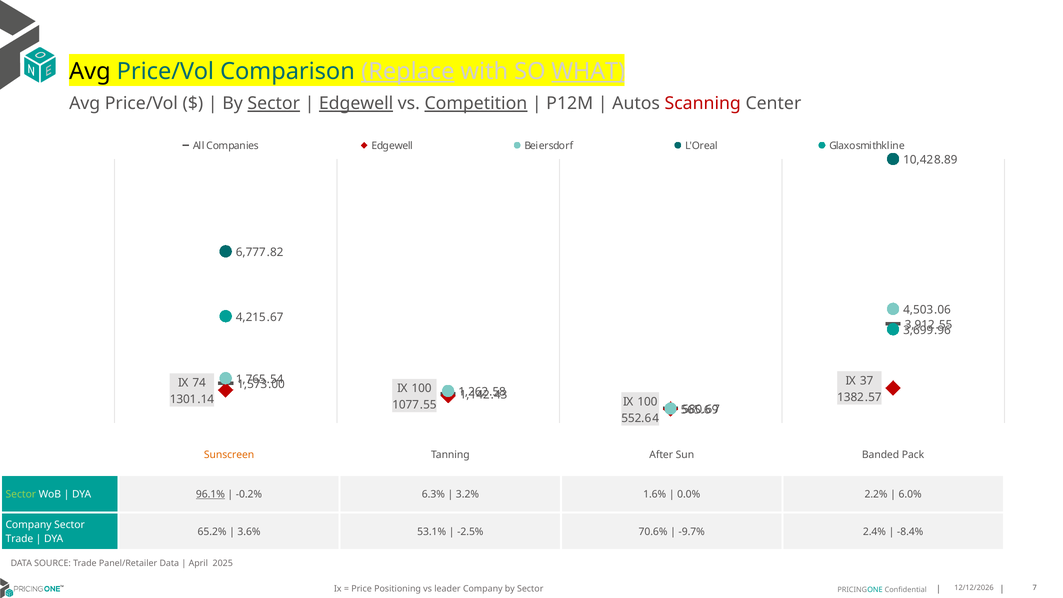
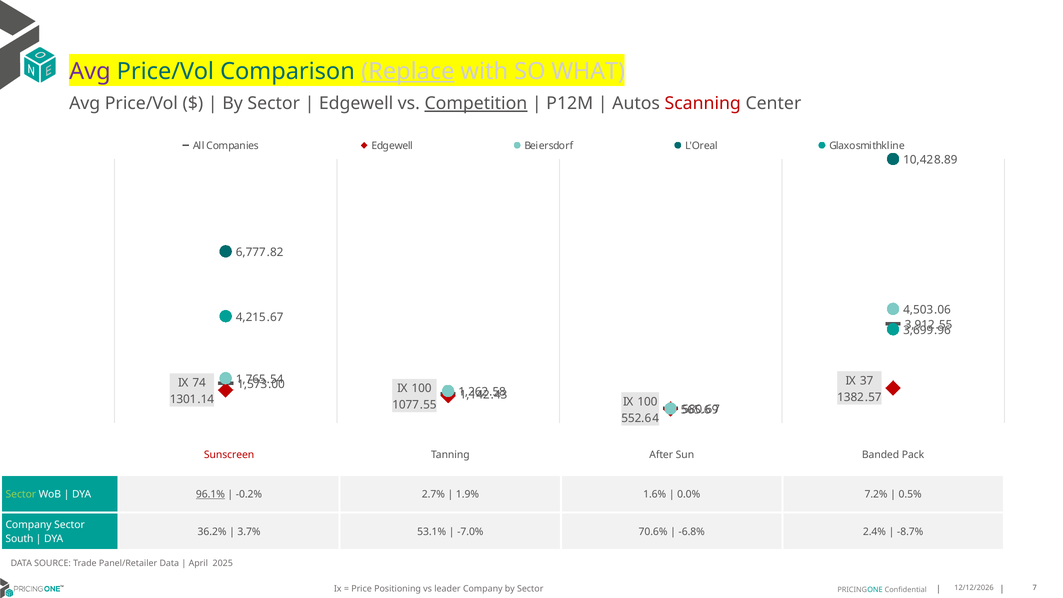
Avg at (90, 71) colour: black -> purple
WHAT underline: present -> none
Sector at (274, 104) underline: present -> none
Edgewell at (356, 104) underline: present -> none
Sunscreen colour: orange -> red
6.3%: 6.3% -> 2.7%
3.2%: 3.2% -> 1.9%
2.2%: 2.2% -> 7.2%
6.0%: 6.0% -> 0.5%
65.2%: 65.2% -> 36.2%
3.6%: 3.6% -> 3.7%
-2.5%: -2.5% -> -7.0%
-9.7%: -9.7% -> -6.8%
-8.4%: -8.4% -> -8.7%
Trade at (19, 539): Trade -> South
